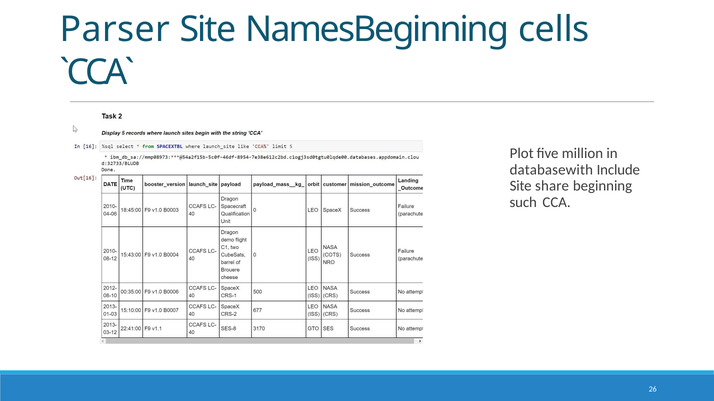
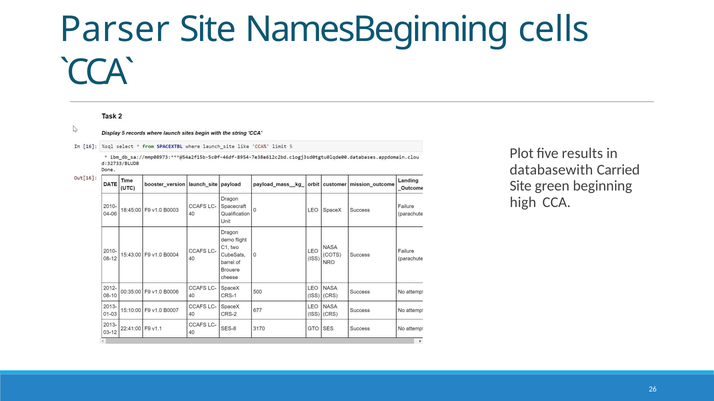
million: million -> results
Include: Include -> Carried
share: share -> green
such: such -> high
